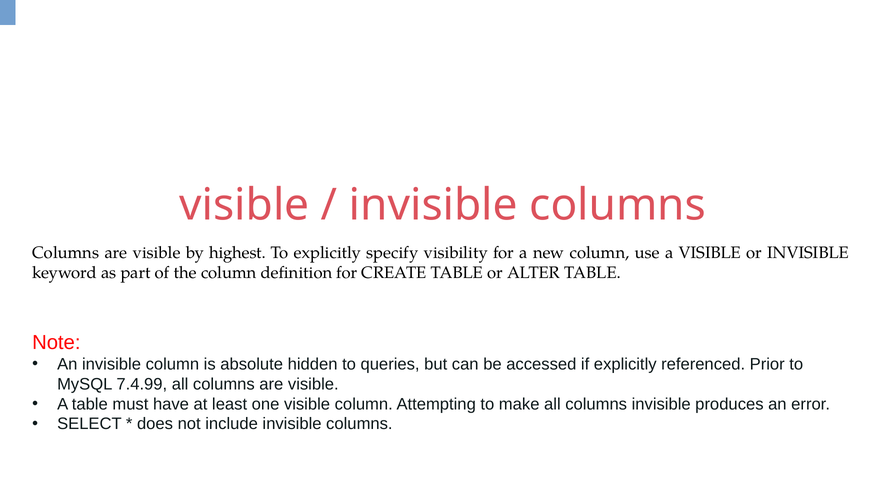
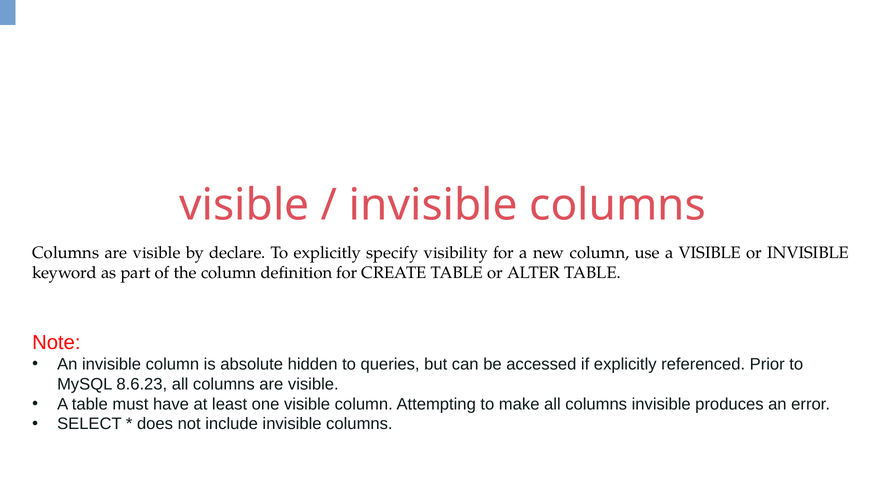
highest: highest -> declare
7.4.99: 7.4.99 -> 8.6.23
